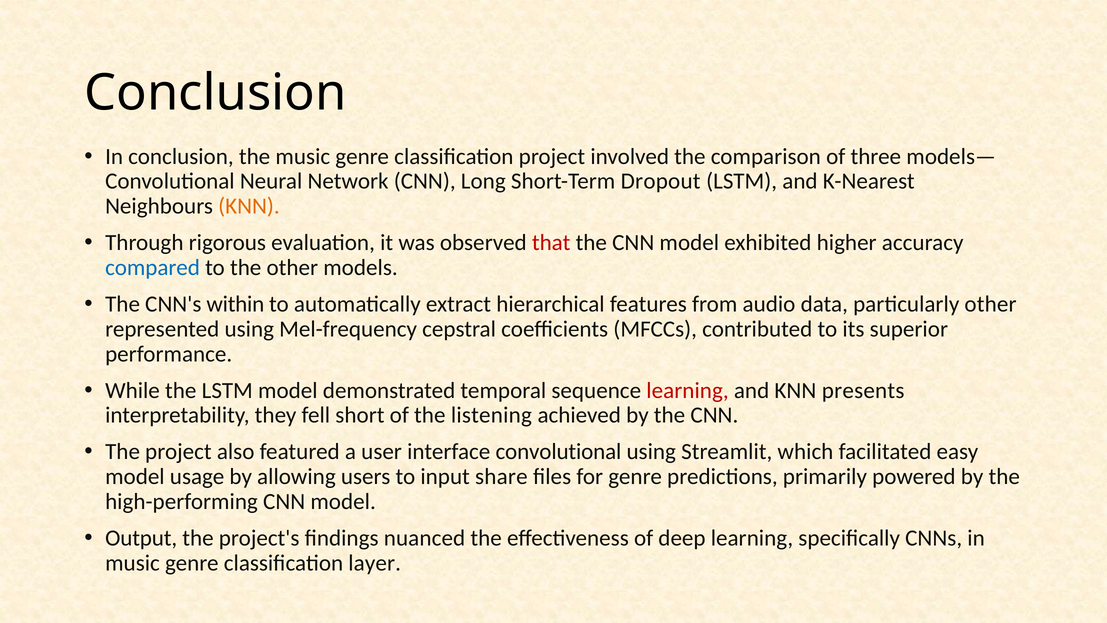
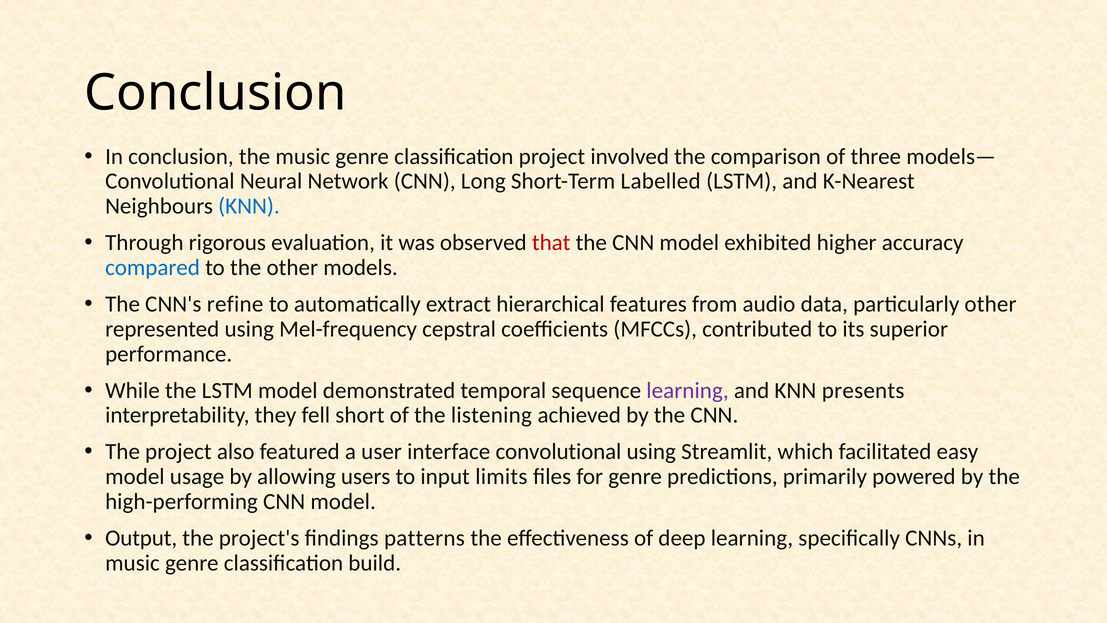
Dropout: Dropout -> Labelled
KNN at (249, 206) colour: orange -> blue
within: within -> refine
learning at (688, 390) colour: red -> purple
share: share -> limits
nuanced: nuanced -> patterns
layer: layer -> build
